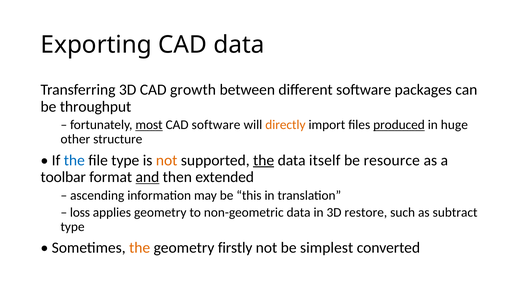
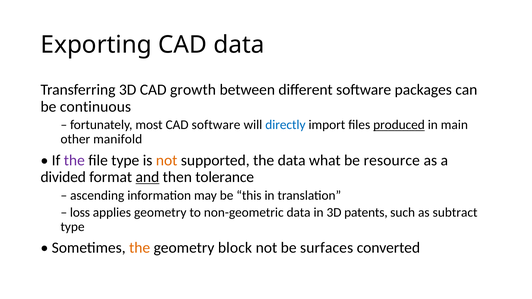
throughput: throughput -> continuous
most underline: present -> none
directly colour: orange -> blue
huge: huge -> main
structure: structure -> manifold
the at (74, 160) colour: blue -> purple
the at (264, 160) underline: present -> none
itself: itself -> what
toolbar: toolbar -> divided
extended: extended -> tolerance
restore: restore -> patents
firstly: firstly -> block
simplest: simplest -> surfaces
